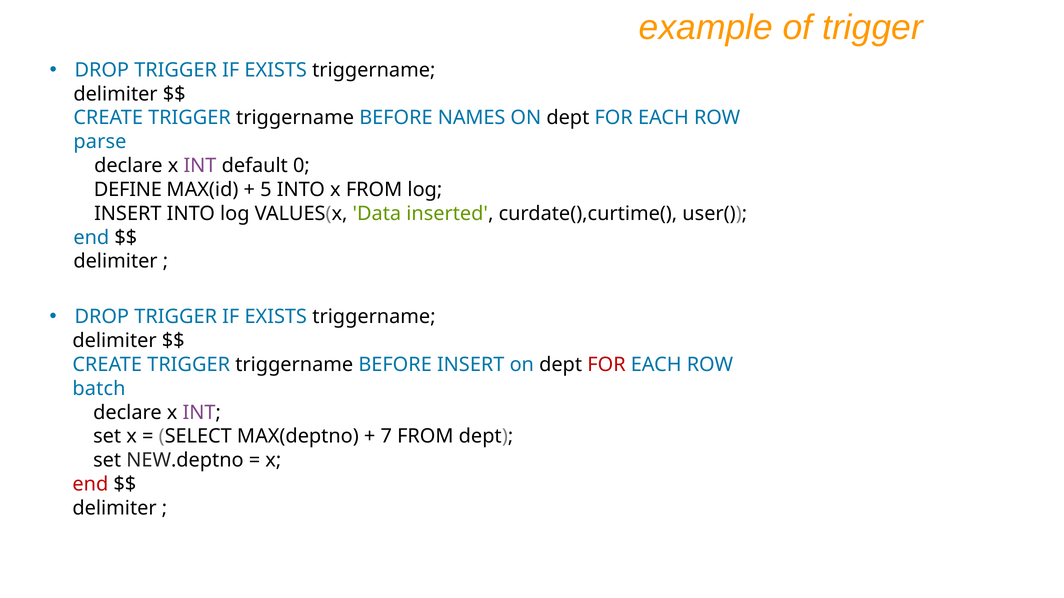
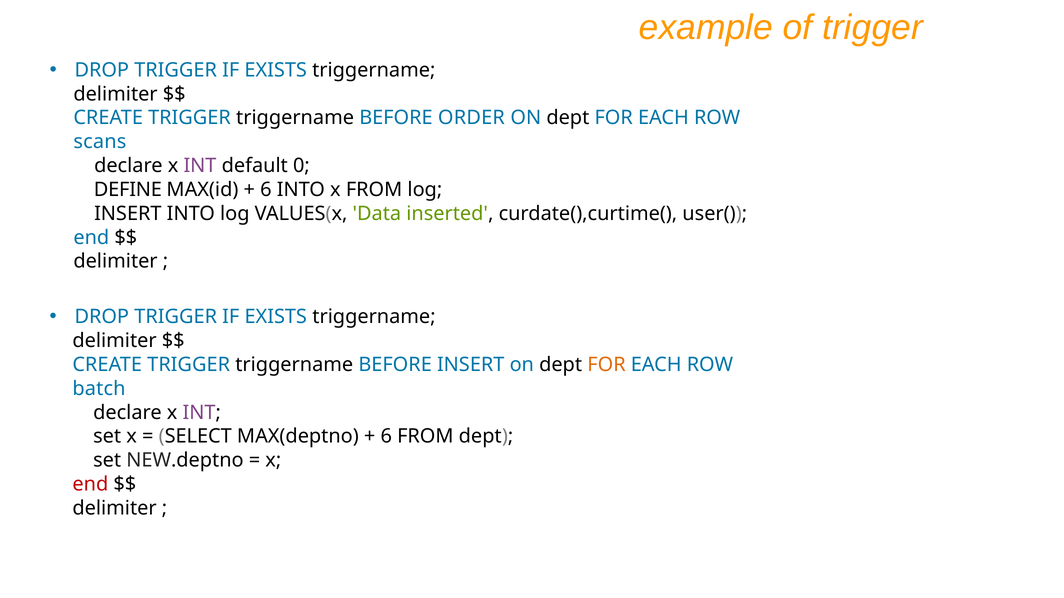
NAMES: NAMES -> ORDER
parse: parse -> scans
5 at (266, 190): 5 -> 6
FOR at (607, 365) colour: red -> orange
7 at (386, 437): 7 -> 6
